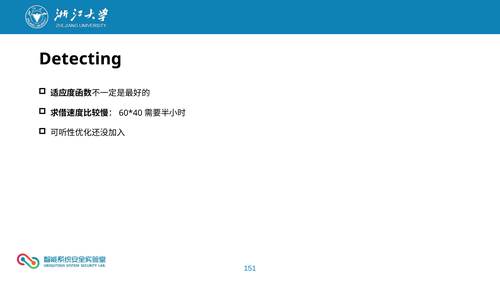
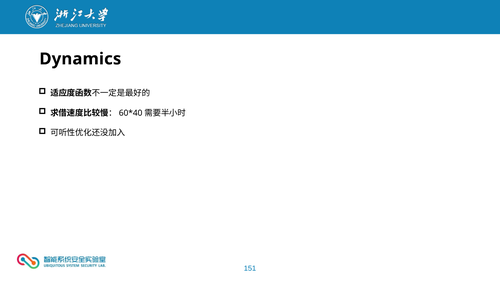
Detecting: Detecting -> Dynamics
